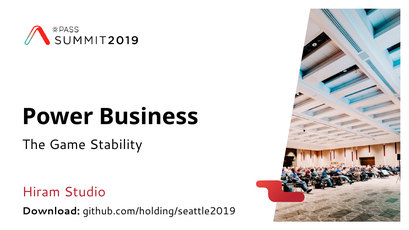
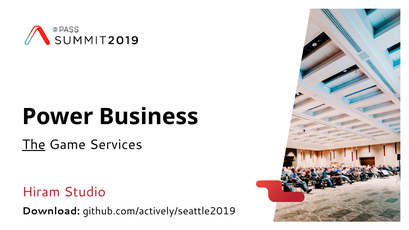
The underline: none -> present
Stability: Stability -> Services
github.com/holding/seattle2019: github.com/holding/seattle2019 -> github.com/actively/seattle2019
